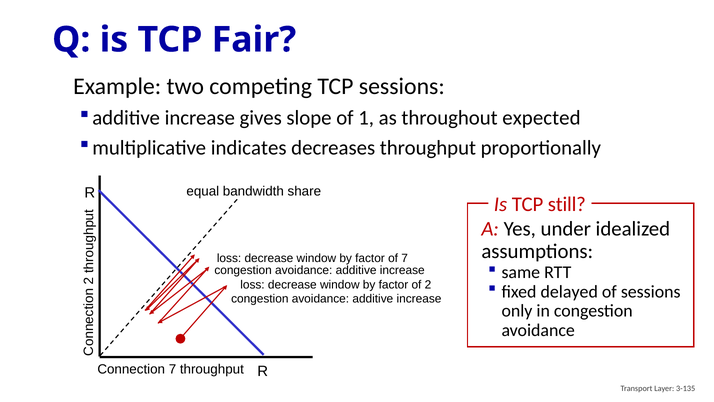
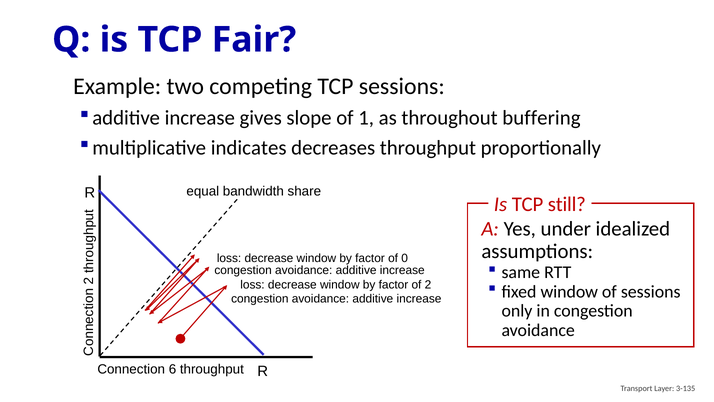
expected: expected -> buffering
of 7: 7 -> 0
fixed delayed: delayed -> window
Connection 7: 7 -> 6
